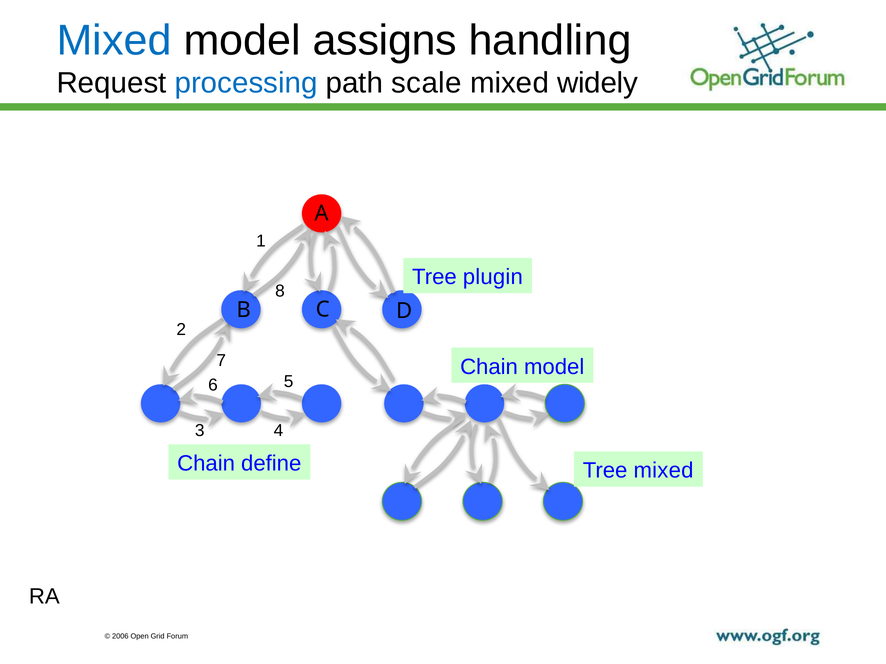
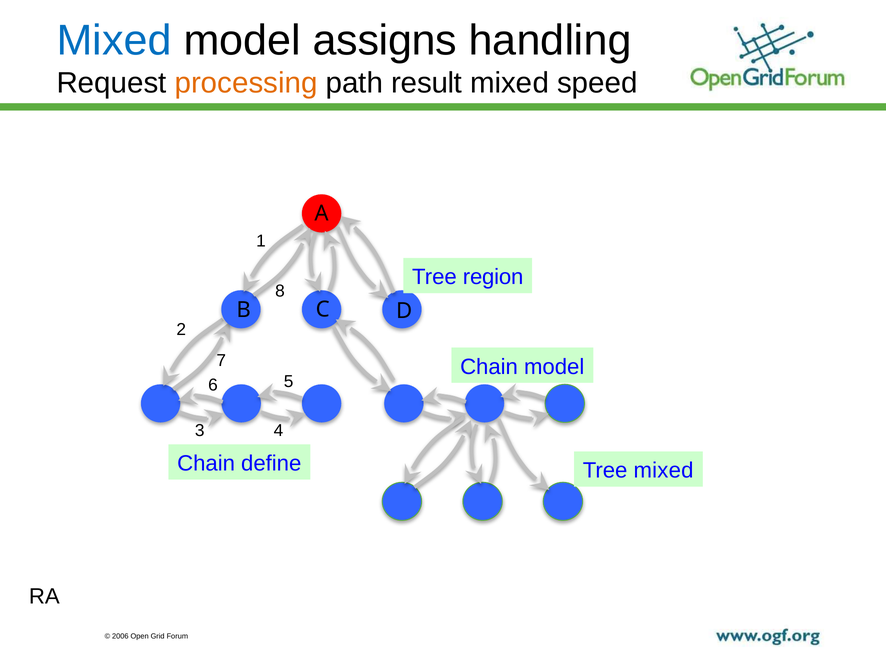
processing colour: blue -> orange
scale: scale -> result
widely: widely -> speed
plugin: plugin -> region
